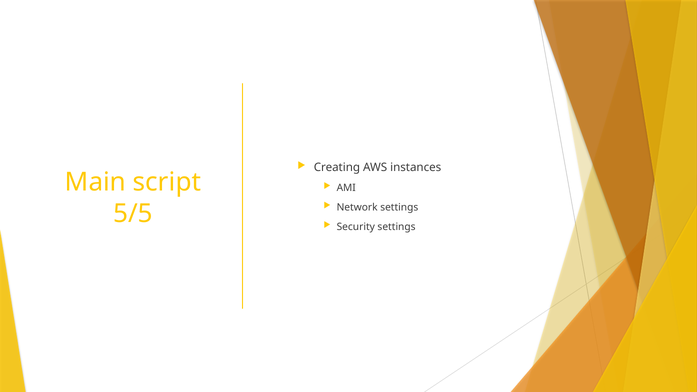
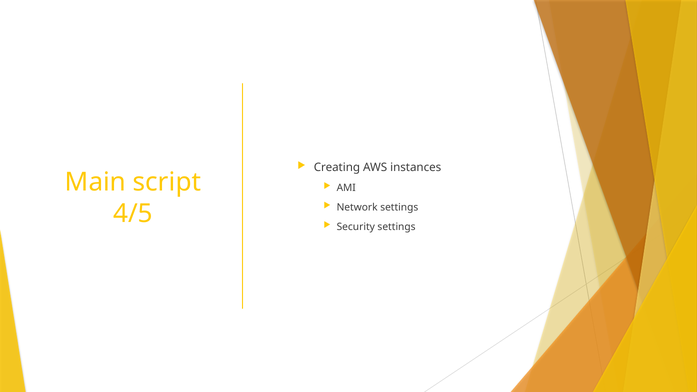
5/5: 5/5 -> 4/5
